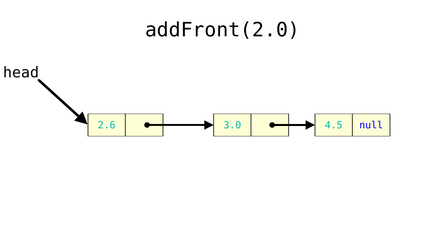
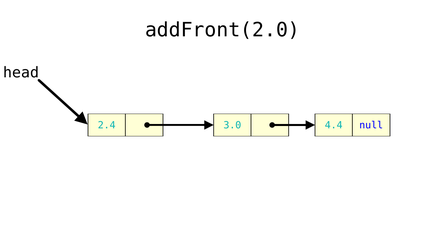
2.6: 2.6 -> 2.4
4.5: 4.5 -> 4.4
